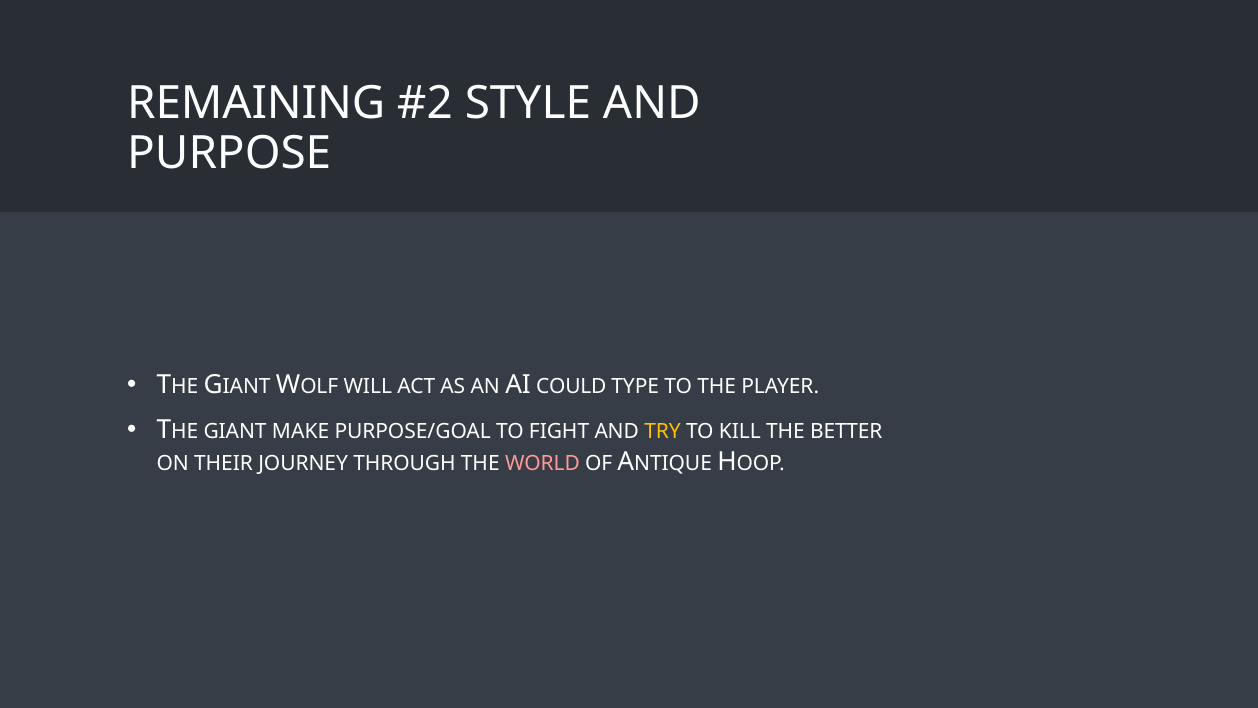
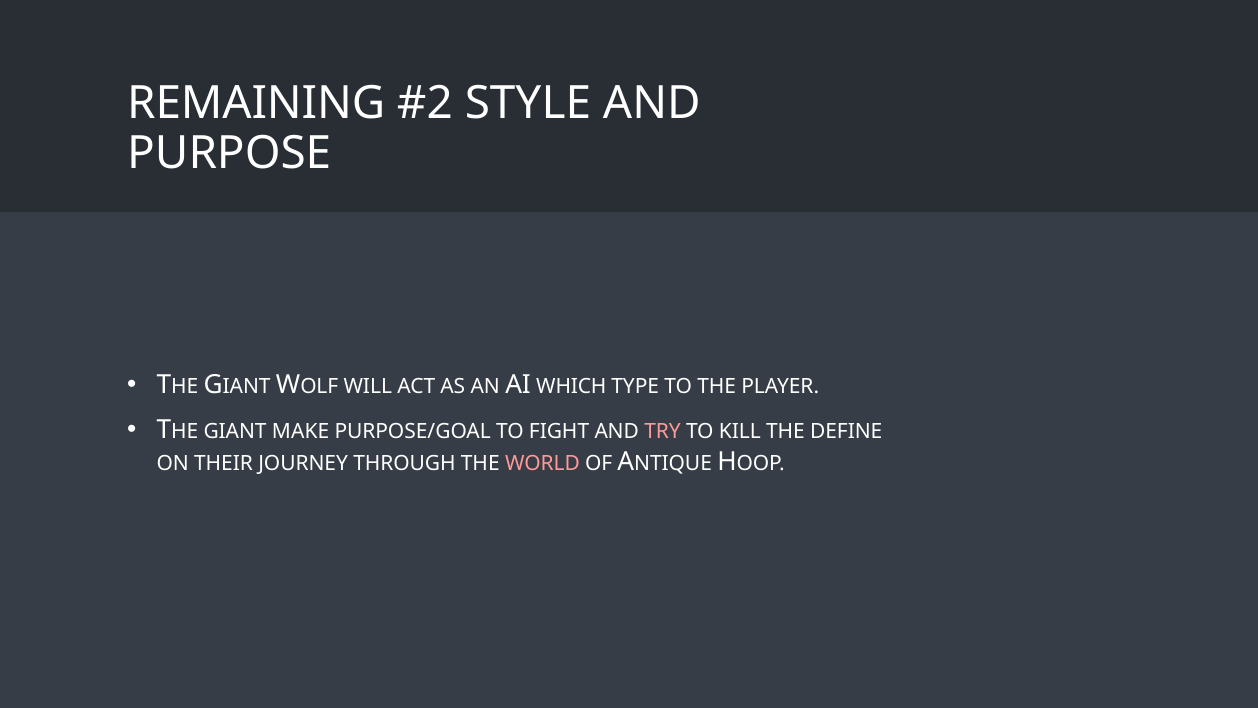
COULD: COULD -> WHICH
TRY colour: yellow -> pink
BETTER: BETTER -> DEFINE
